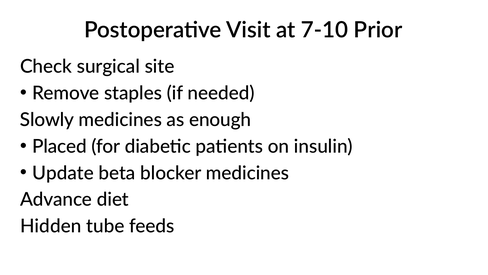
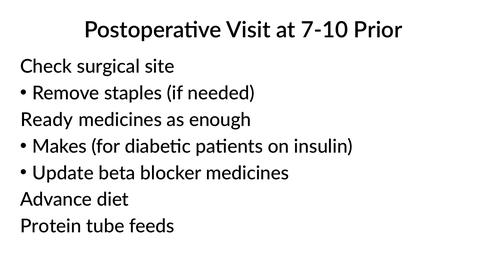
Slowly: Slowly -> Ready
Placed: Placed -> Makes
Hidden: Hidden -> Protein
